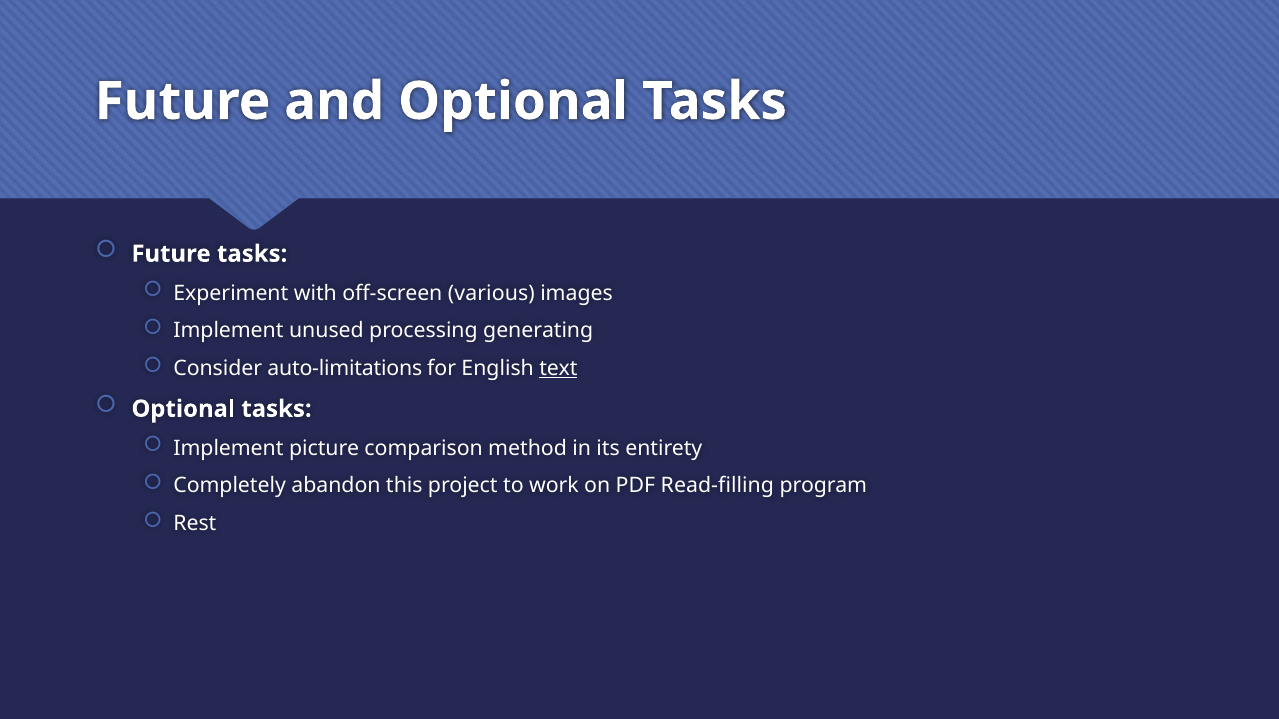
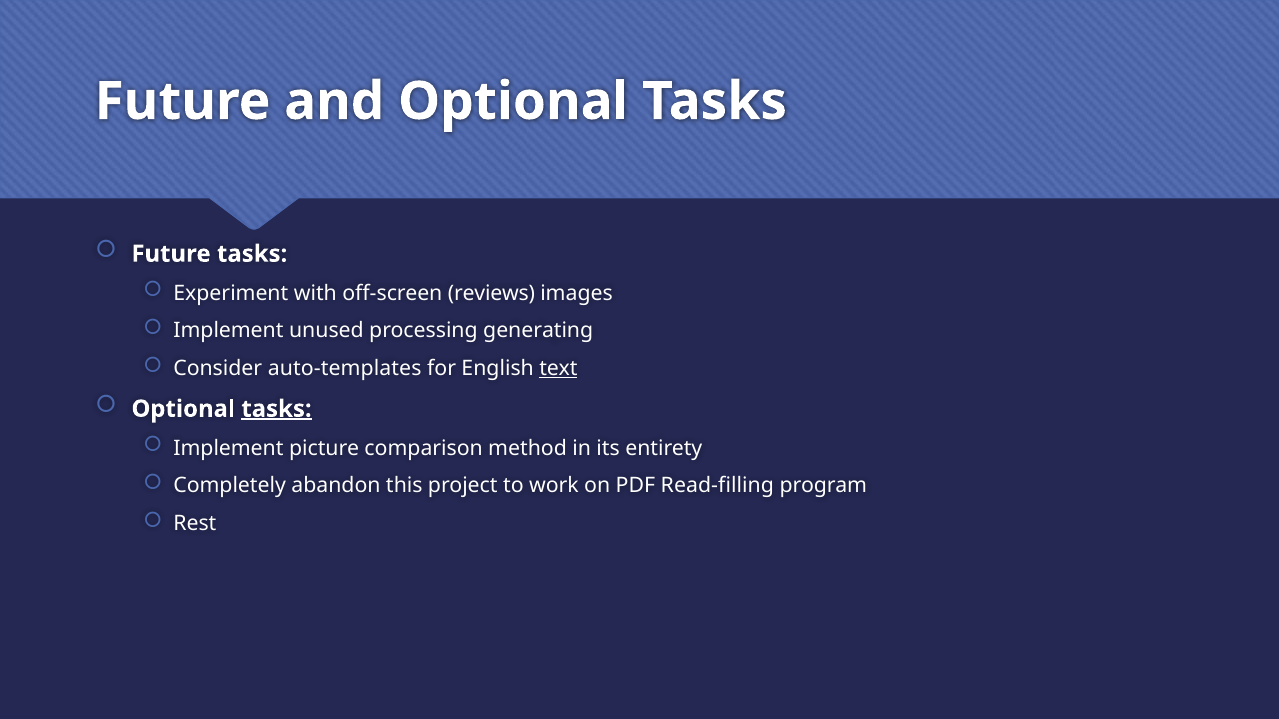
various: various -> reviews
auto-limitations: auto-limitations -> auto-templates
tasks at (276, 409) underline: none -> present
